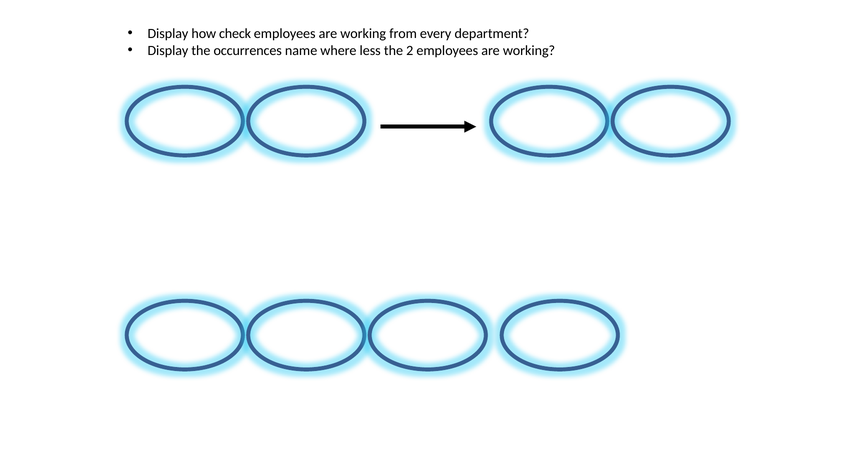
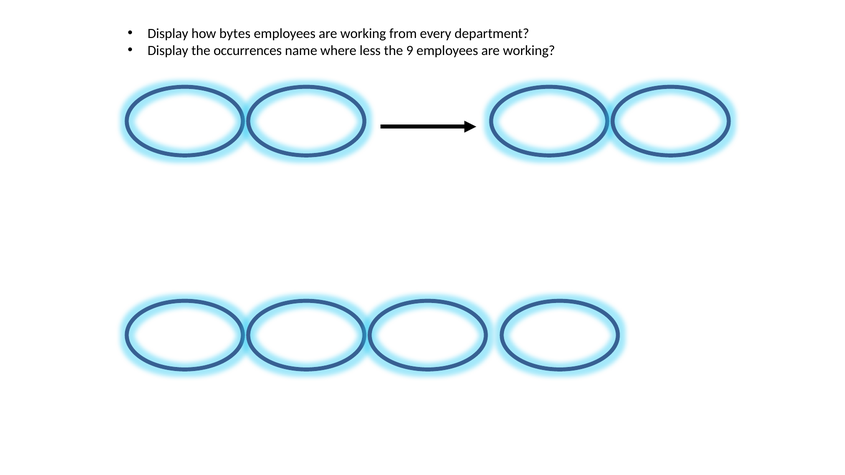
check: check -> bytes
2: 2 -> 9
